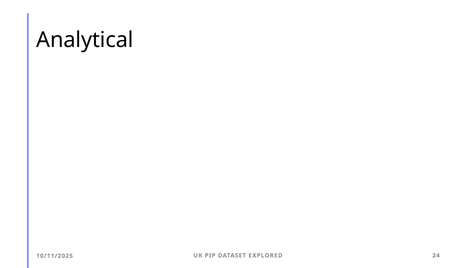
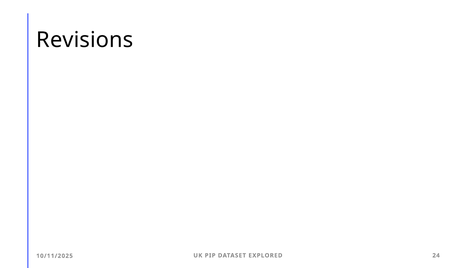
Analytical: Analytical -> Revisions
